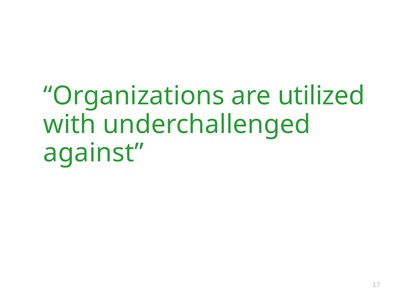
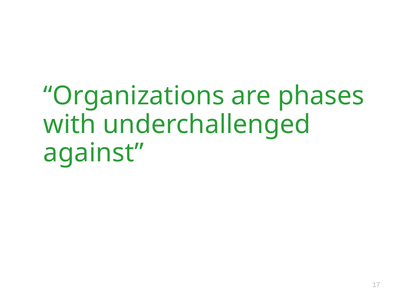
utilized: utilized -> phases
